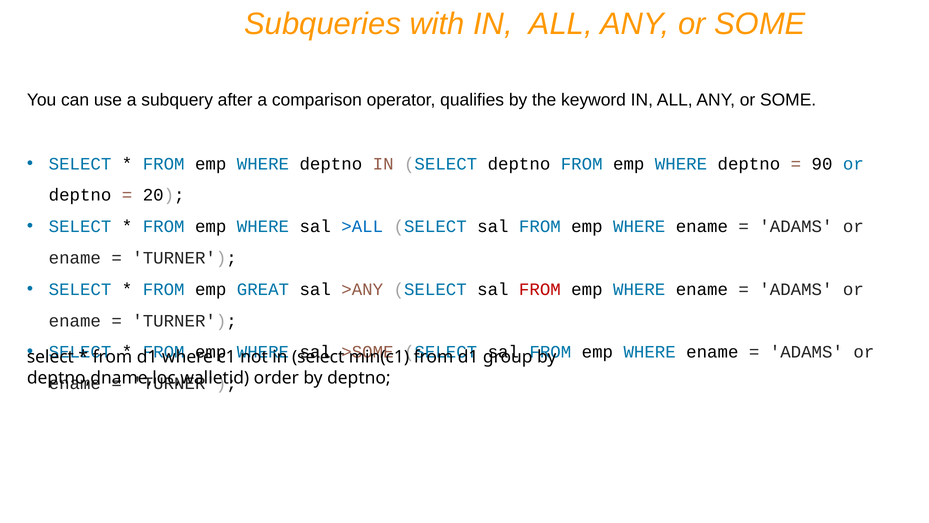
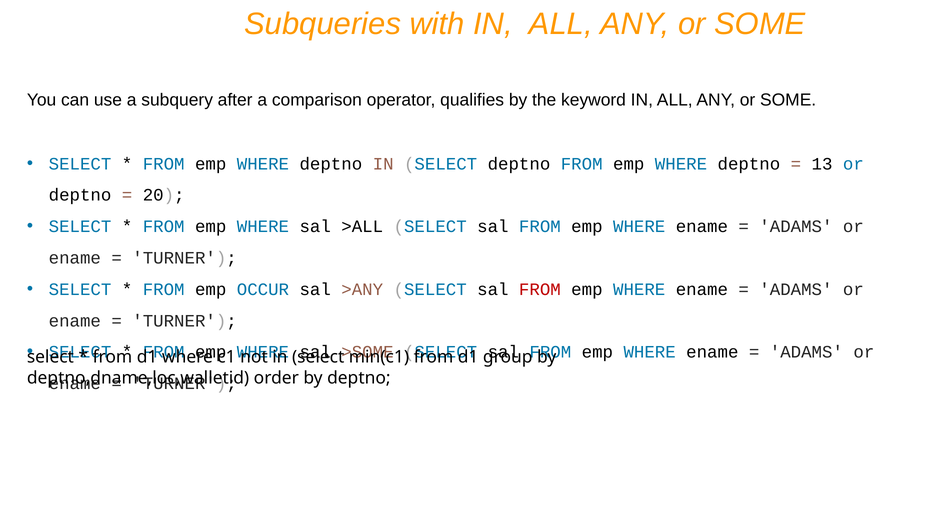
90: 90 -> 13
>ALL colour: blue -> black
GREAT: GREAT -> OCCUR
